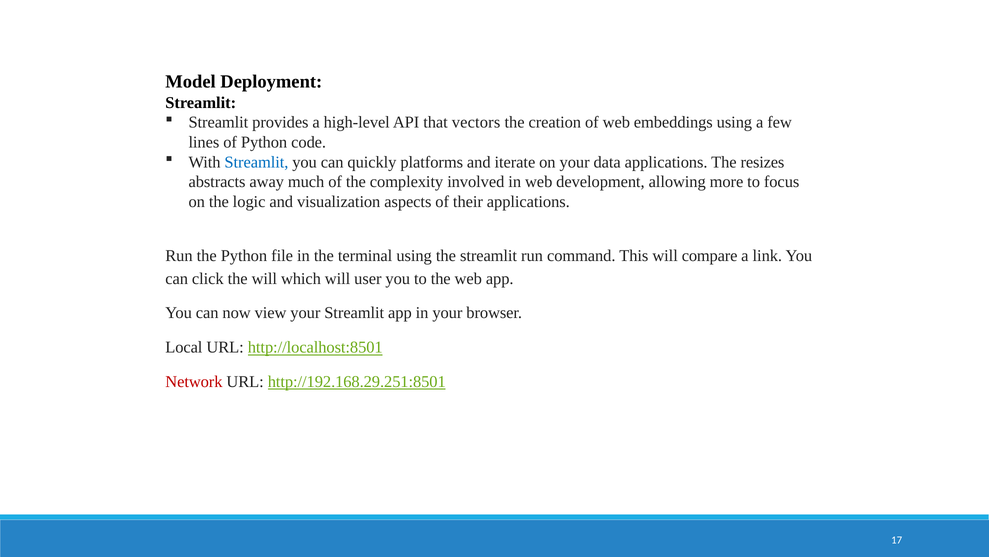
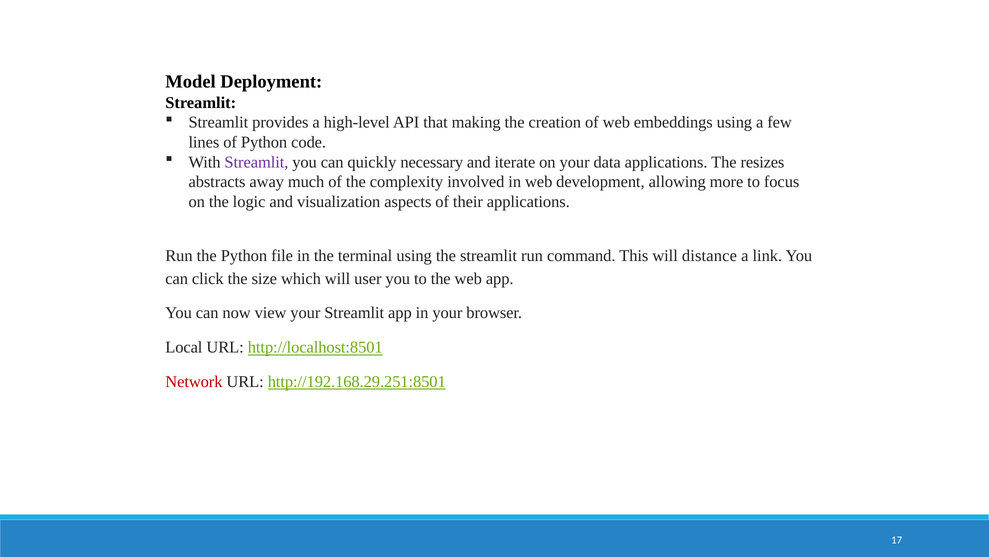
vectors: vectors -> making
Streamlit at (256, 162) colour: blue -> purple
platforms: platforms -> necessary
compare: compare -> distance
the will: will -> size
